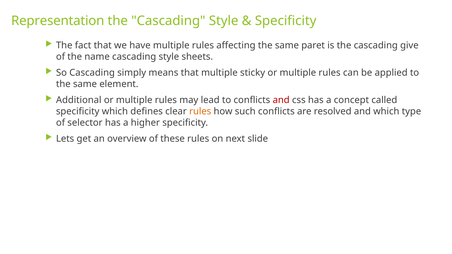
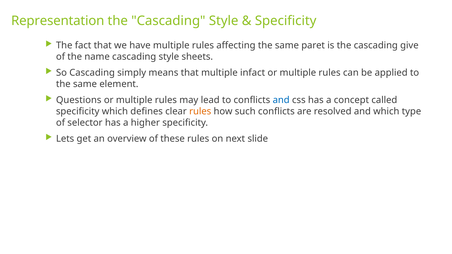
sticky: sticky -> infact
Additional: Additional -> Questions
and at (281, 100) colour: red -> blue
